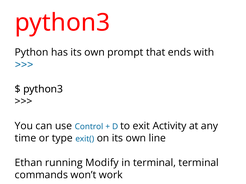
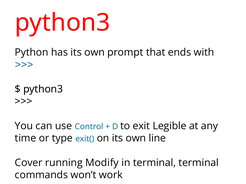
Activity: Activity -> Legible
Ethan: Ethan -> Cover
